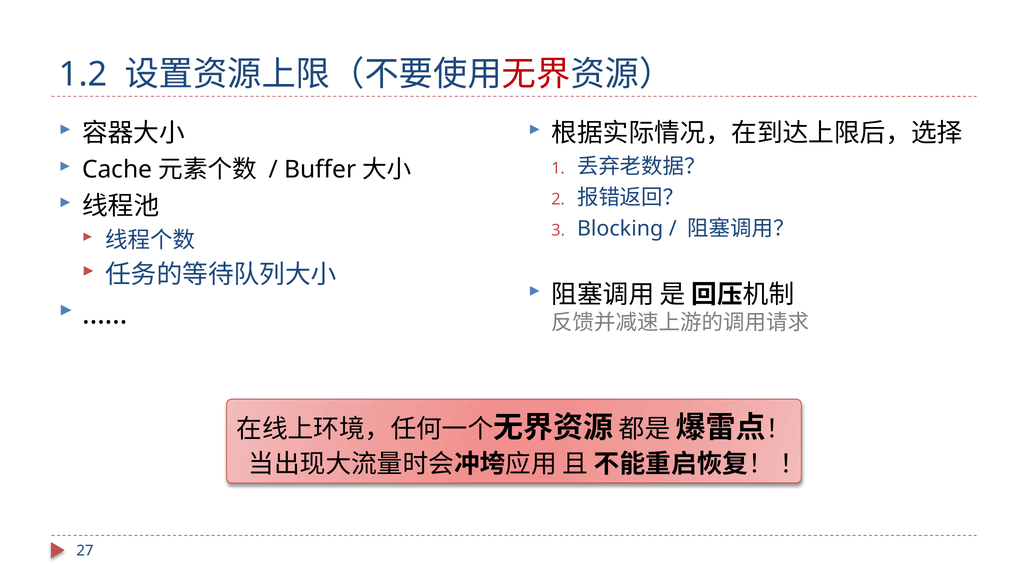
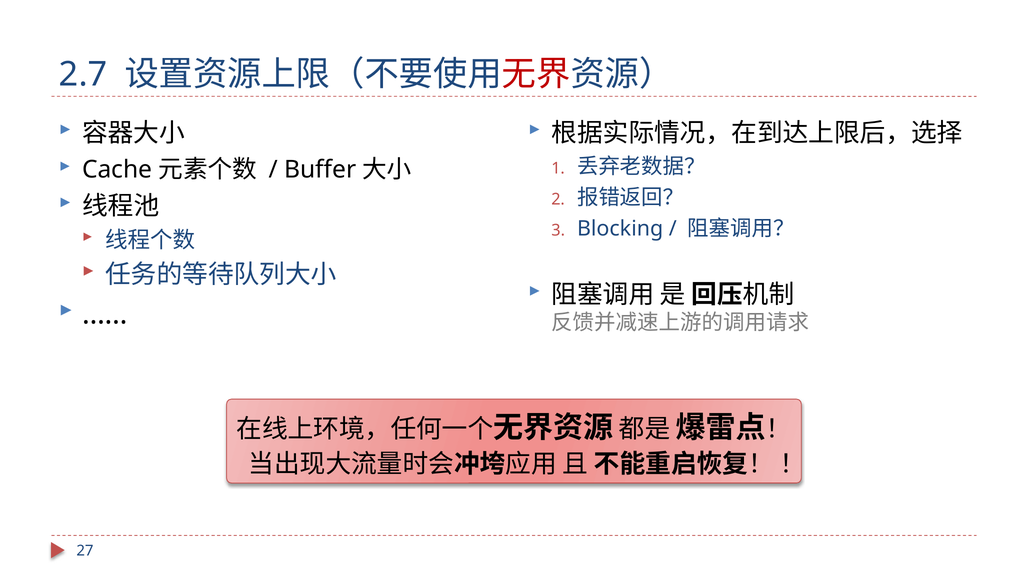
1.2: 1.2 -> 2.7
